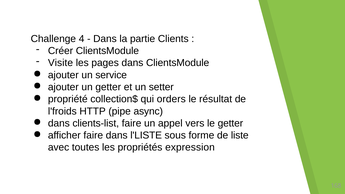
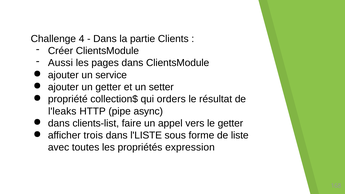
Visite: Visite -> Aussi
l'froids: l'froids -> l'leaks
afficher faire: faire -> trois
